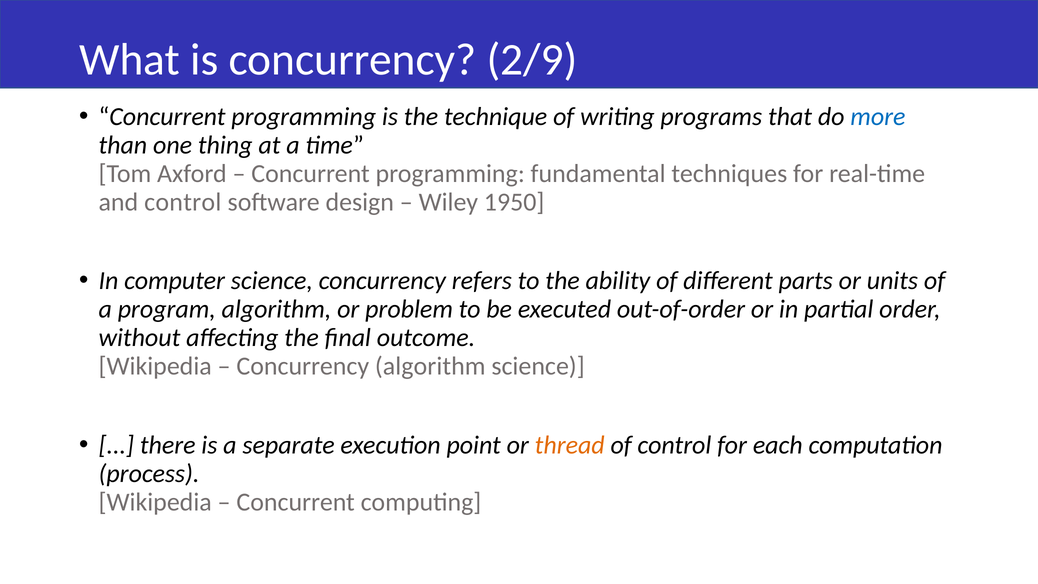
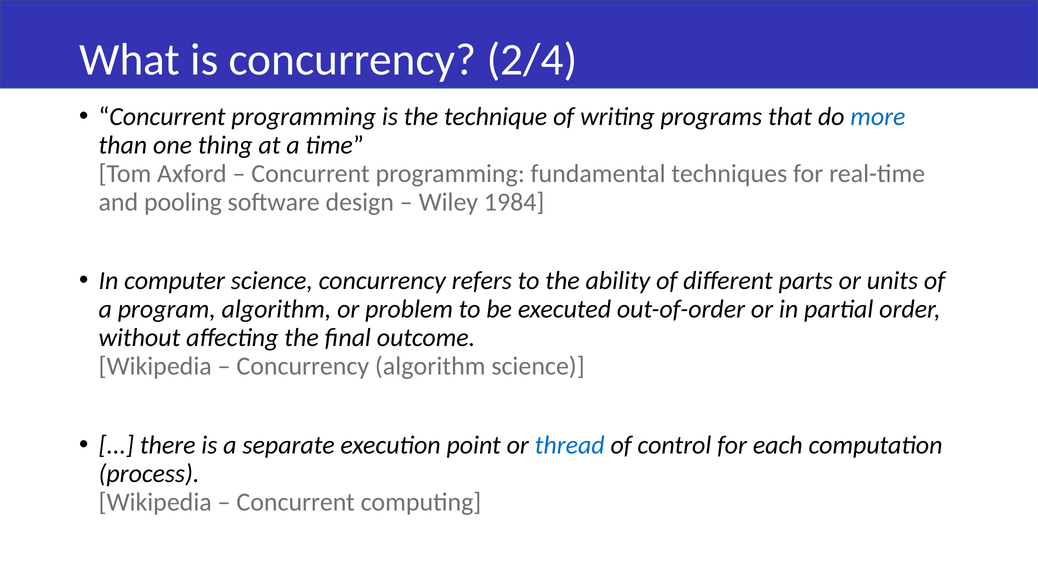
2/9: 2/9 -> 2/4
and control: control -> pooling
1950: 1950 -> 1984
thread colour: orange -> blue
